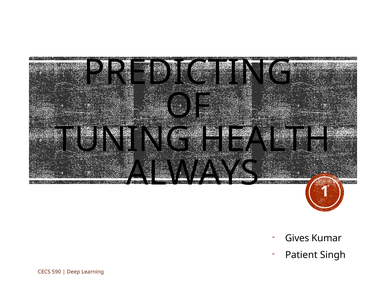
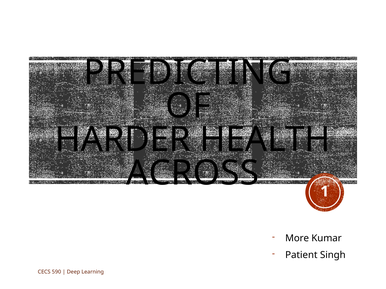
TUNING: TUNING -> HARDER
ALWAYS: ALWAYS -> ACROSS
Gives: Gives -> More
